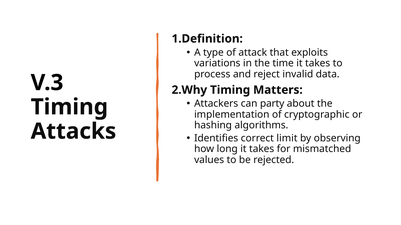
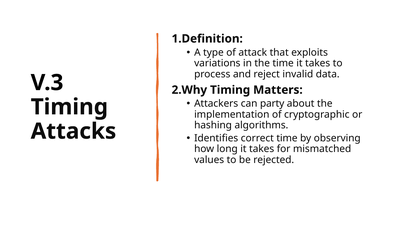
correct limit: limit -> time
